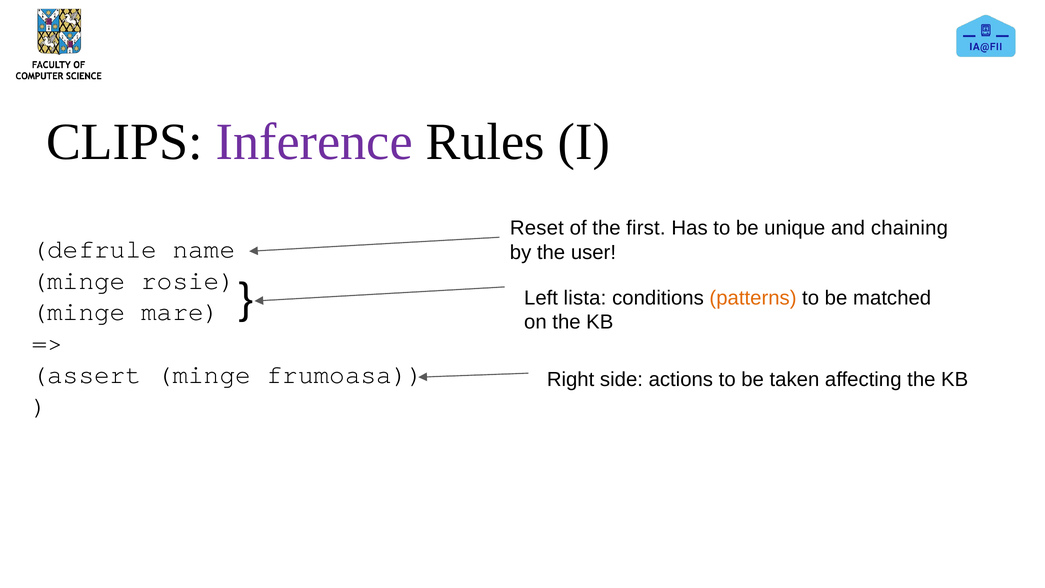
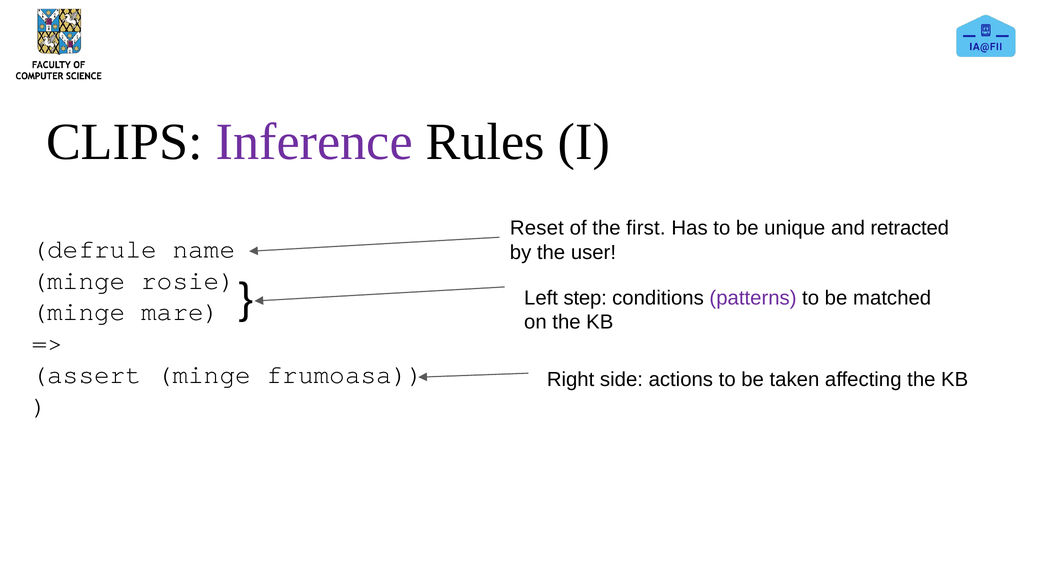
chaining: chaining -> retracted
lista: lista -> step
patterns colour: orange -> purple
